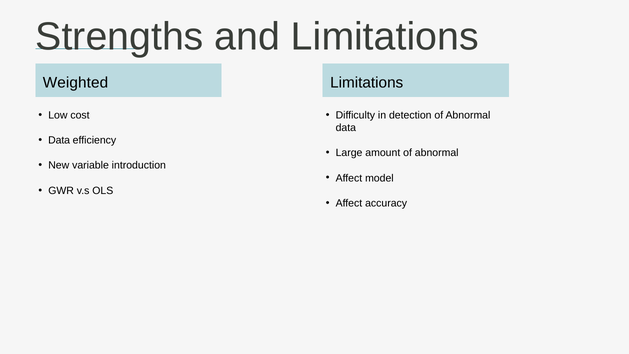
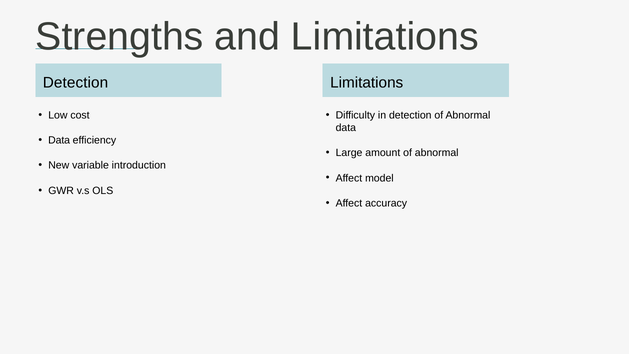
Weighted at (76, 83): Weighted -> Detection
